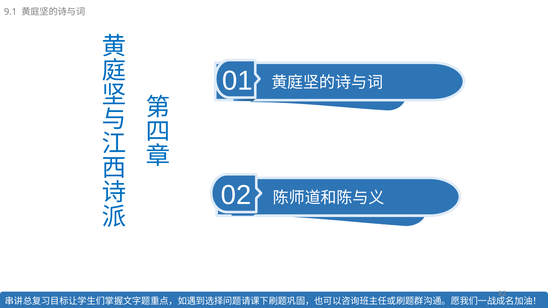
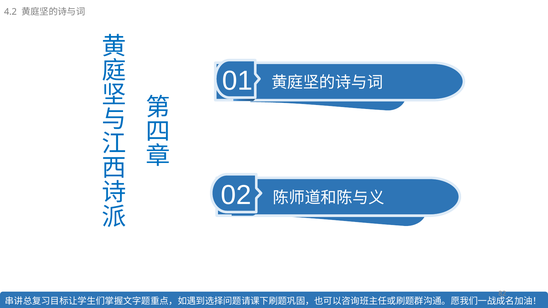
9.1: 9.1 -> 4.2
